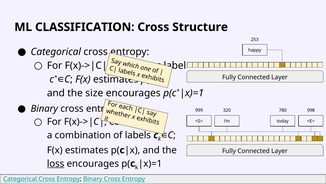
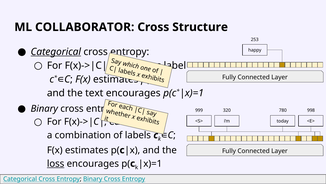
CLASSIFICATION: CLASSIFICATION -> COLLABORATOR
Categorical at (56, 52) underline: none -> present
size: size -> text
